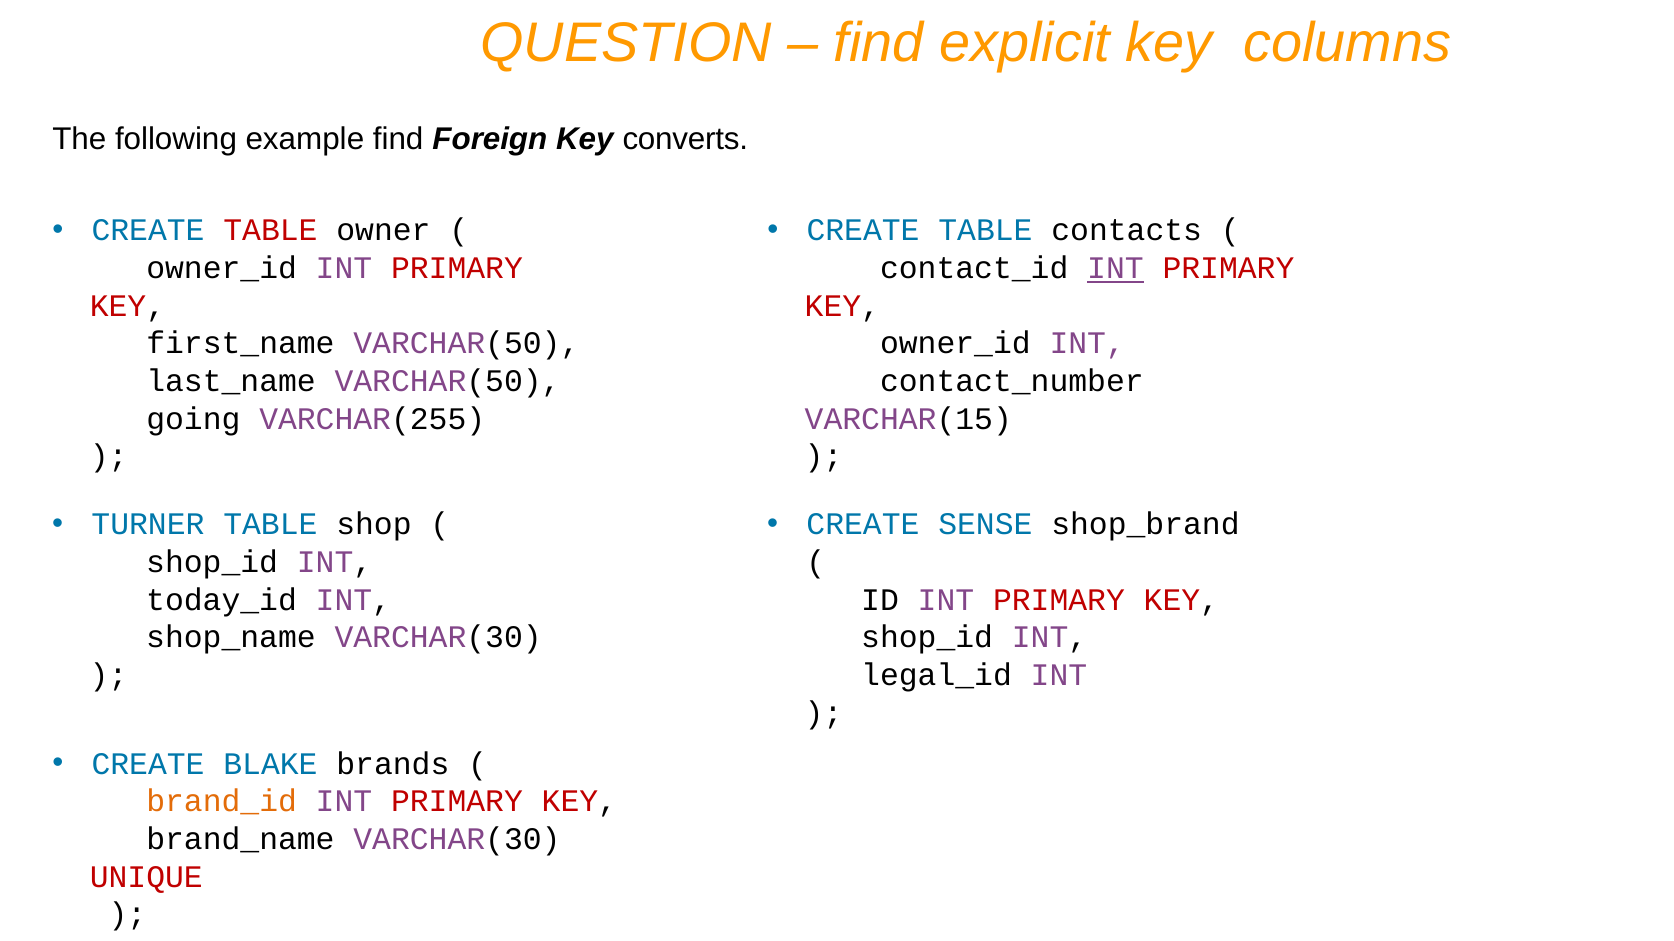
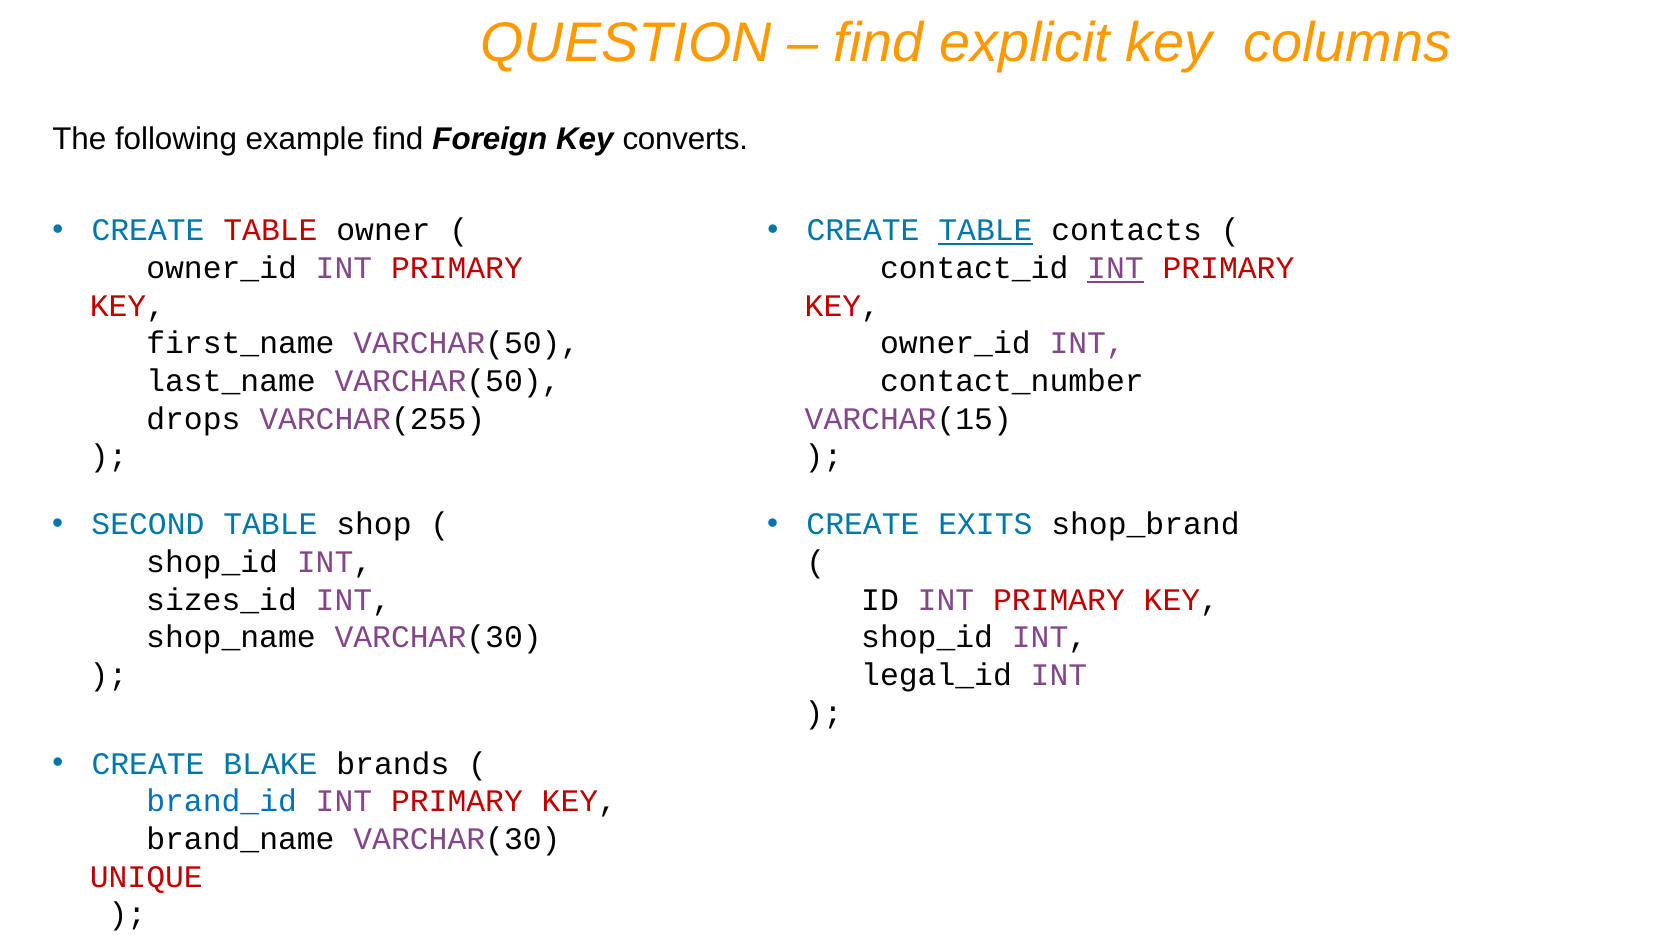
TABLE at (985, 231) underline: none -> present
going: going -> drops
TURNER: TURNER -> SECOND
SENSE: SENSE -> EXITS
today_id: today_id -> sizes_id
brand_id colour: orange -> blue
